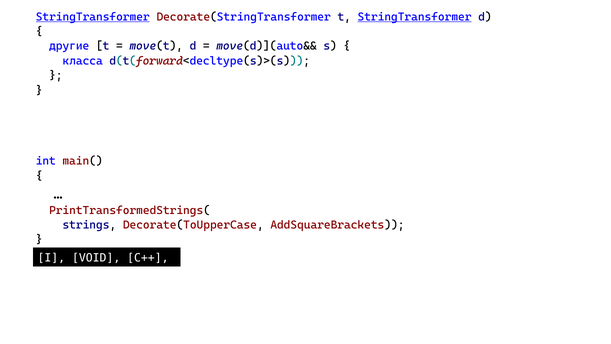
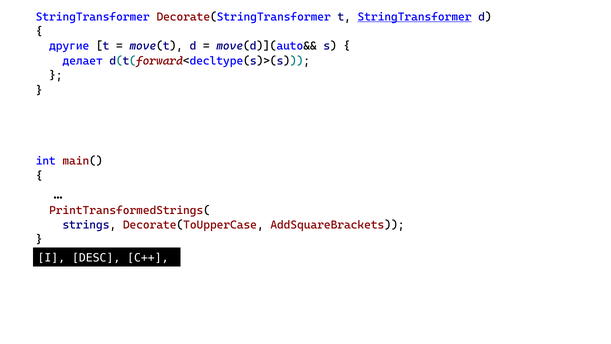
StringTransformer at (93, 17) underline: present -> none
класса: класса -> делает
VOID: VOID -> DESC
